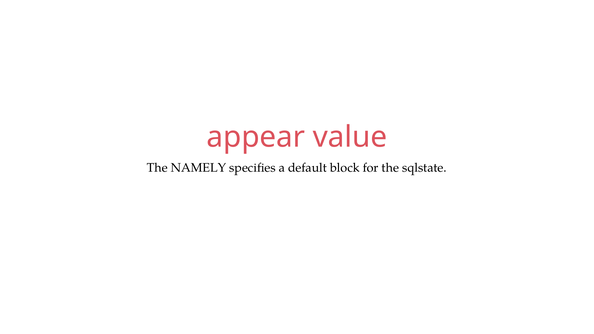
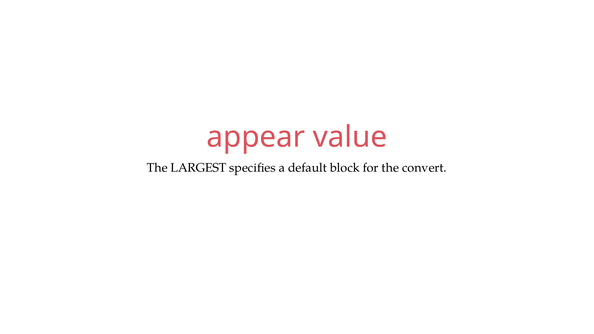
NAMELY: NAMELY -> LARGEST
sqlstate: sqlstate -> convert
